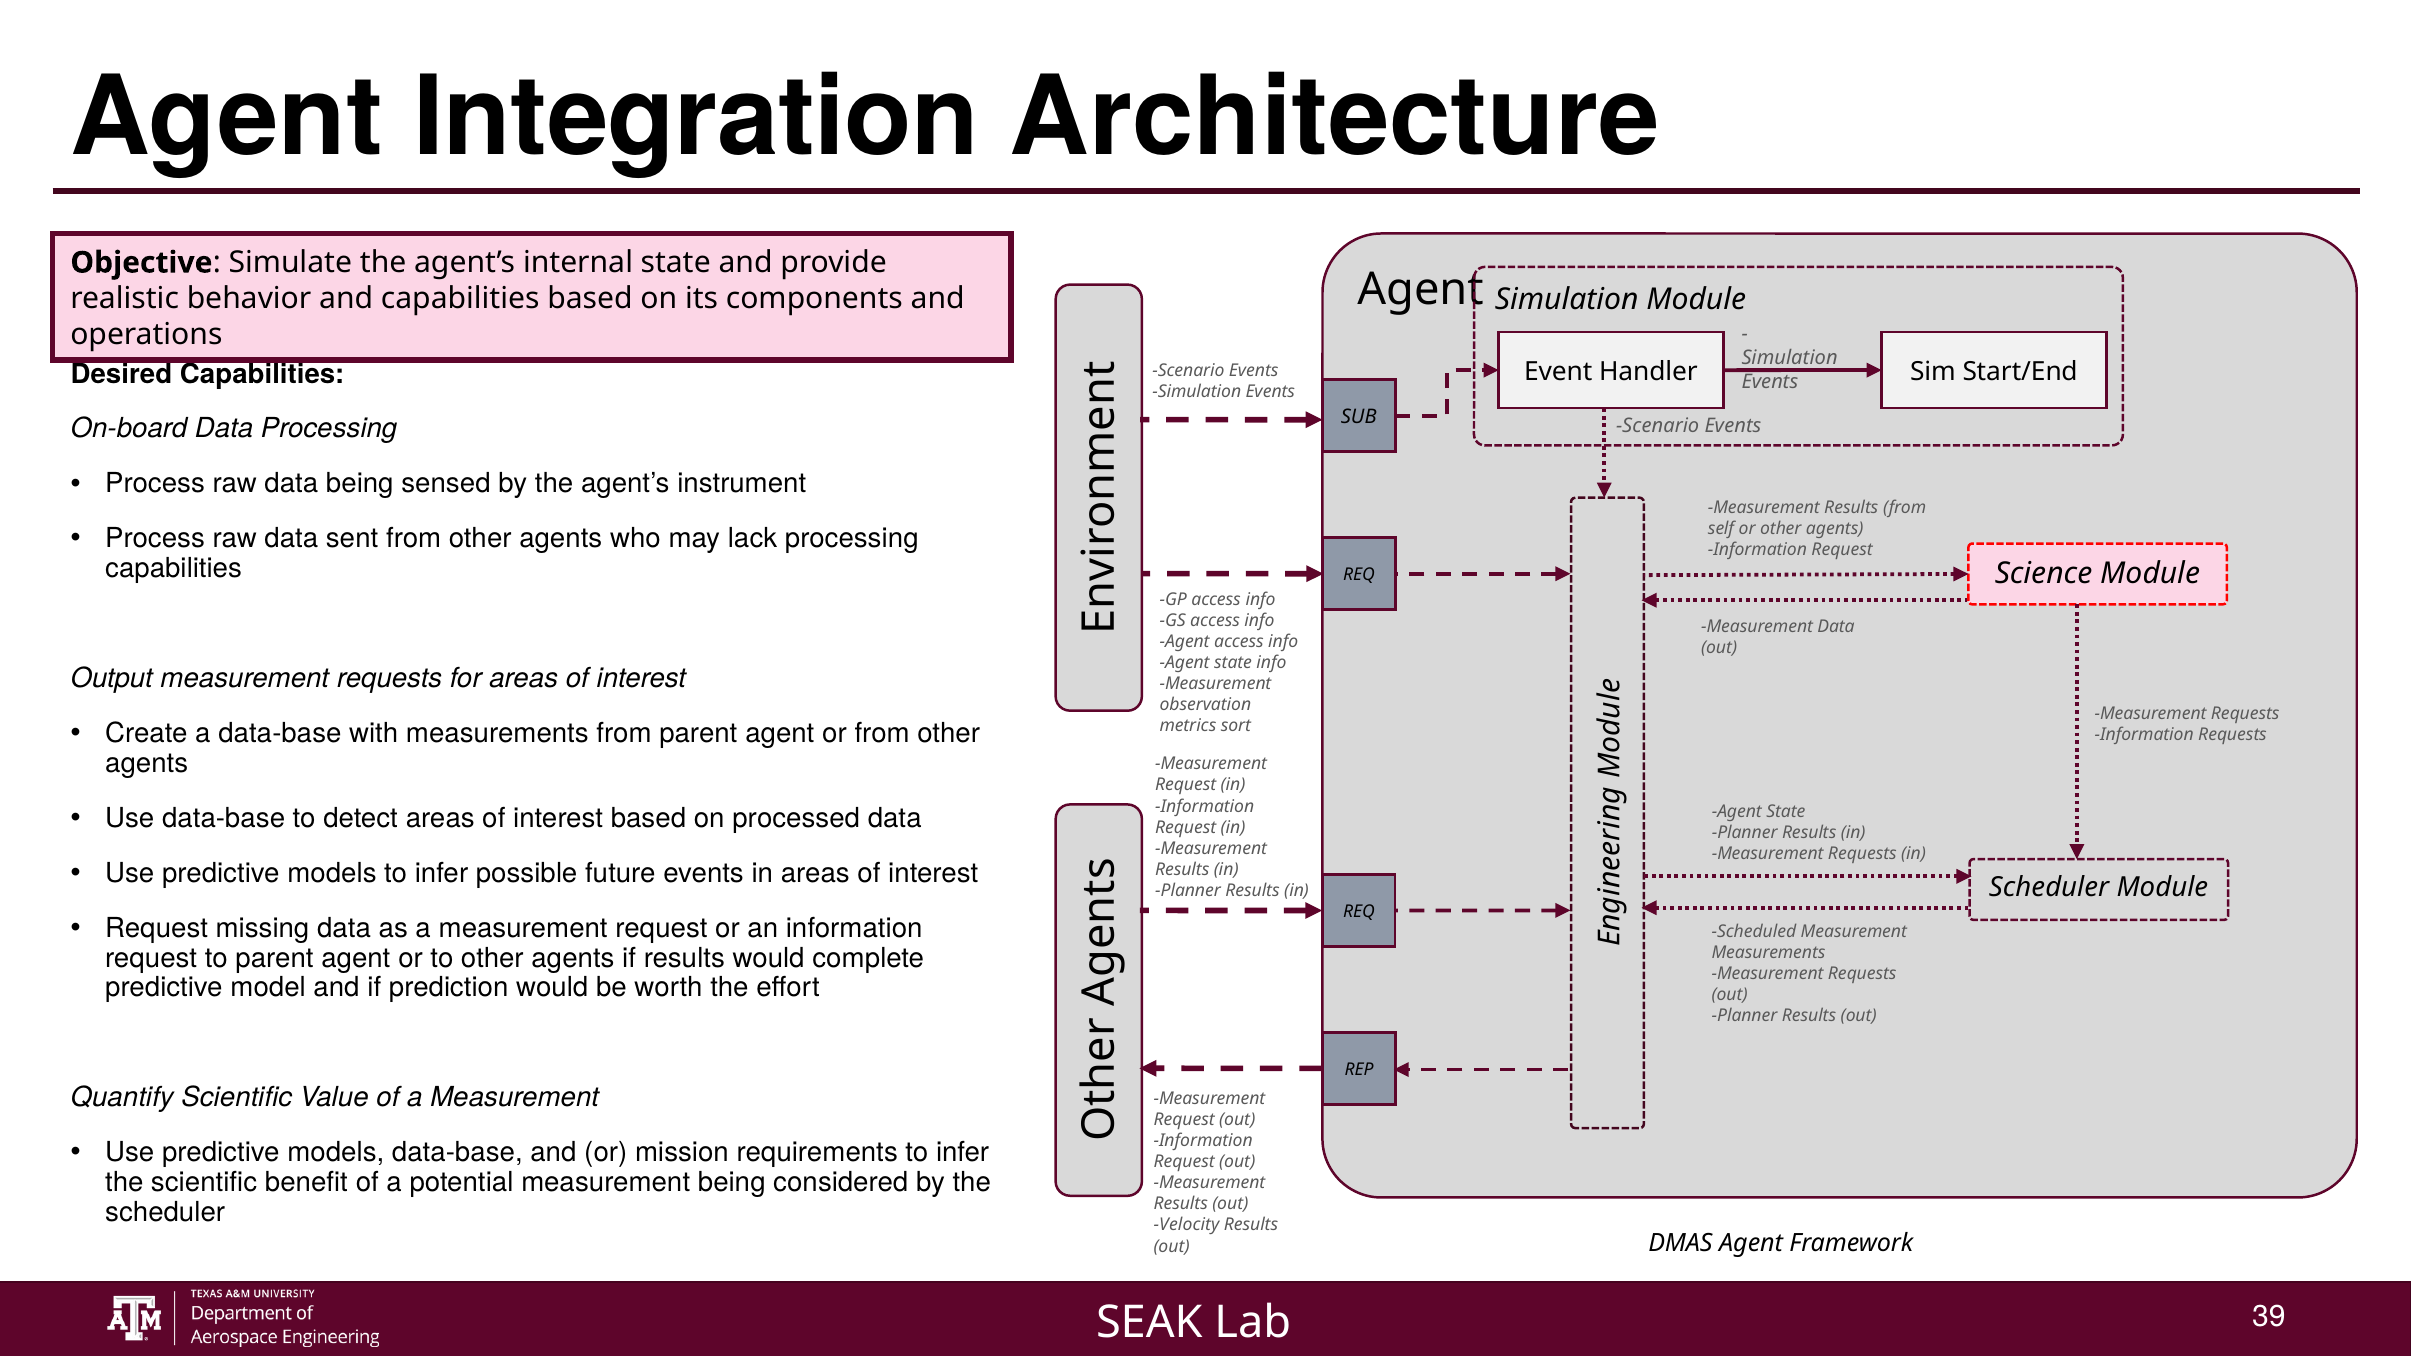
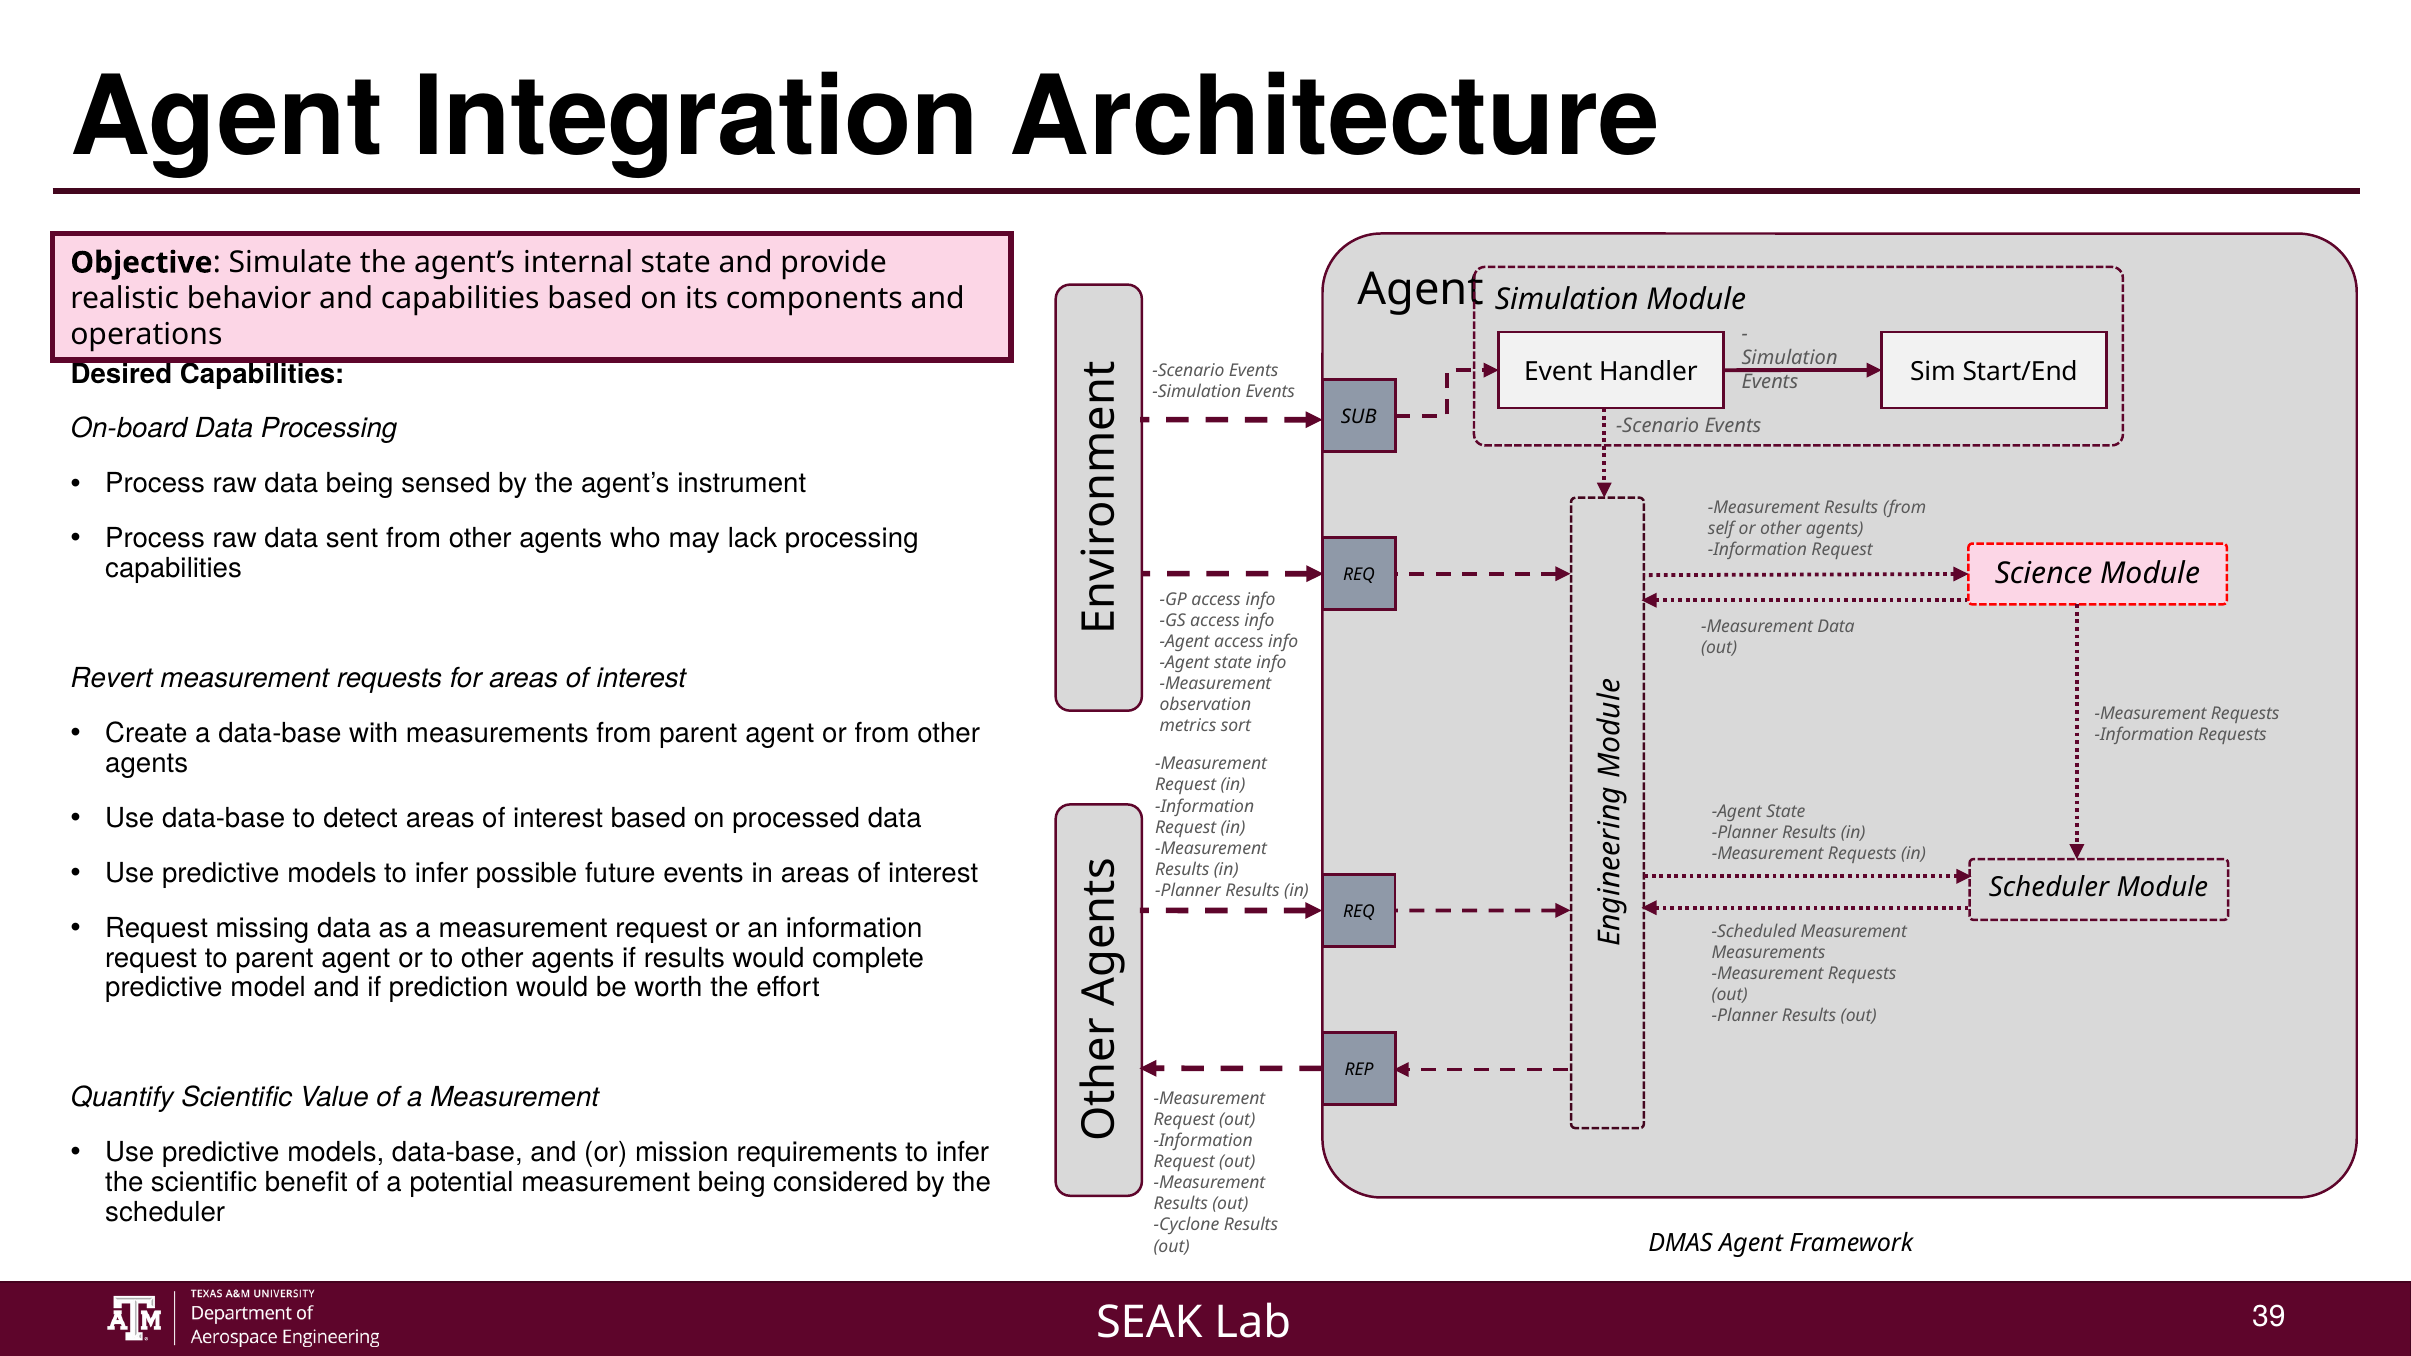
Output: Output -> Revert
Velocity: Velocity -> Cyclone
